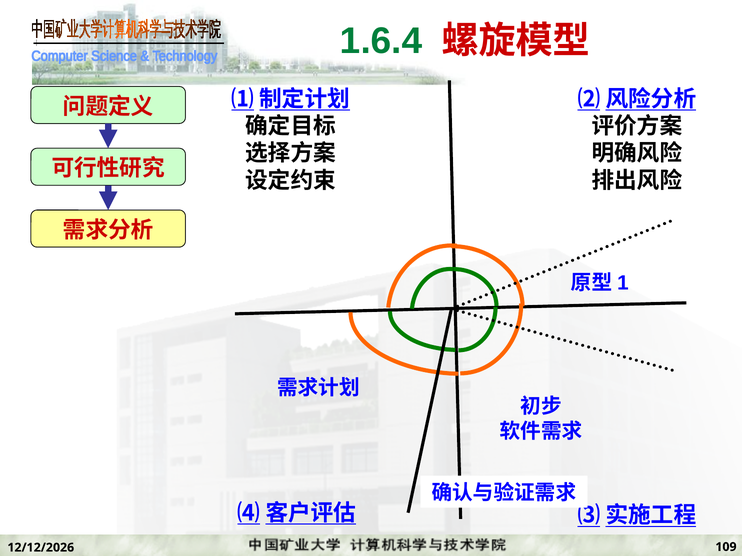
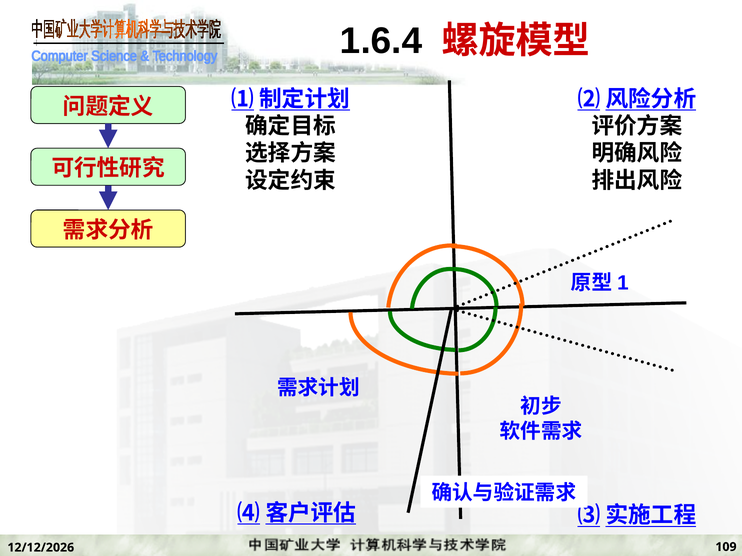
1.6.4 colour: green -> black
